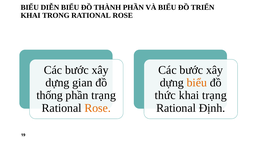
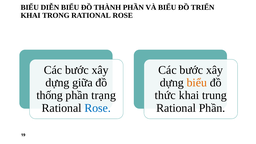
gian: gian -> giữa
khai trạng: trạng -> trung
Rose at (98, 108) colour: orange -> blue
Rational Định: Định -> Phần
